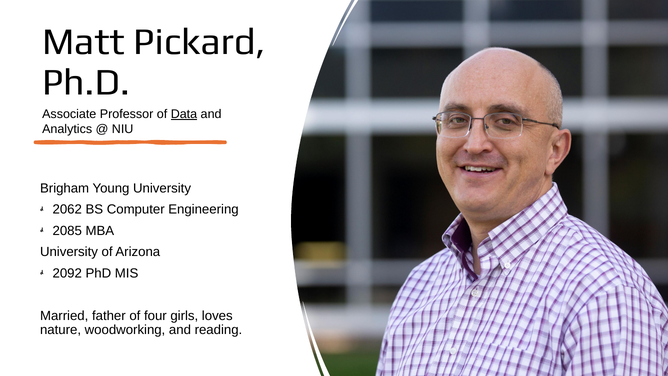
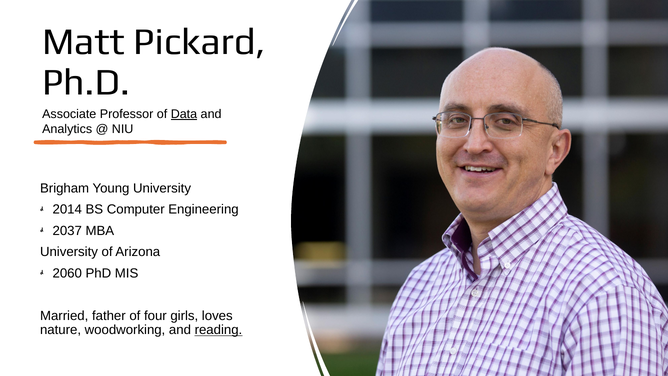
2062: 2062 -> 2014
2085: 2085 -> 2037
2092: 2092 -> 2060
reading underline: none -> present
